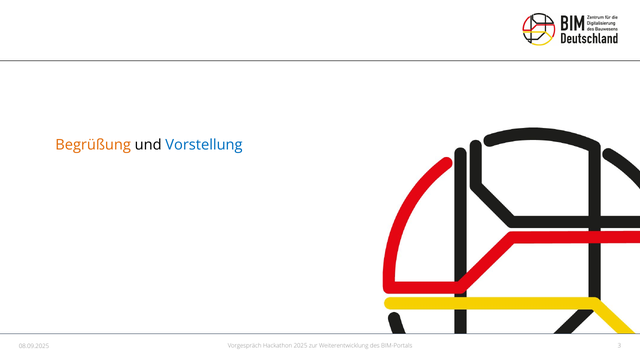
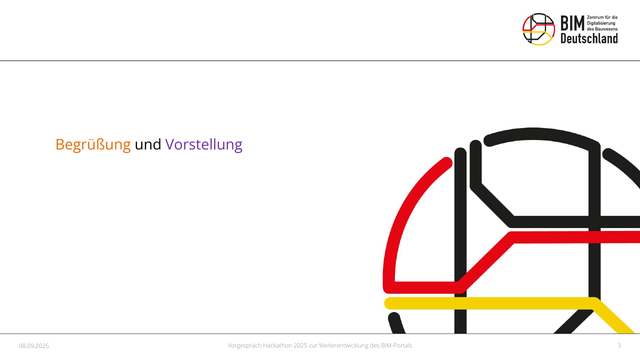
Vorstellung colour: blue -> purple
